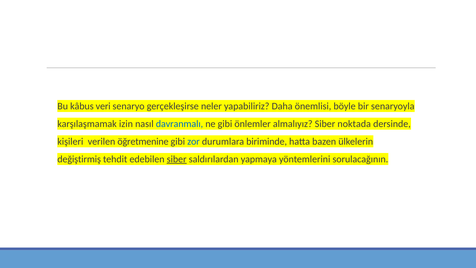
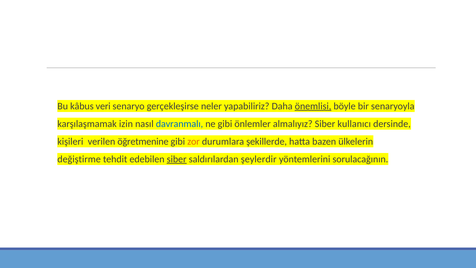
önemlisi underline: none -> present
noktada: noktada -> kullanıcı
zor colour: blue -> orange
biriminde: biriminde -> şekillerde
değiştirmiş: değiştirmiş -> değiştirme
yapmaya: yapmaya -> şeylerdir
